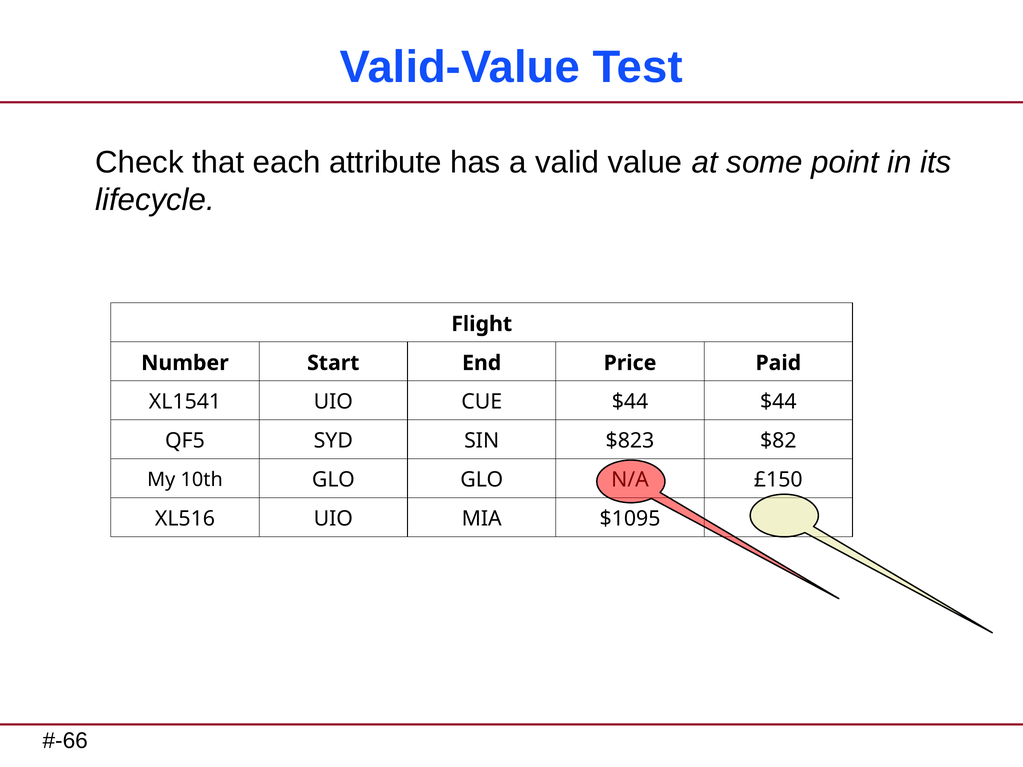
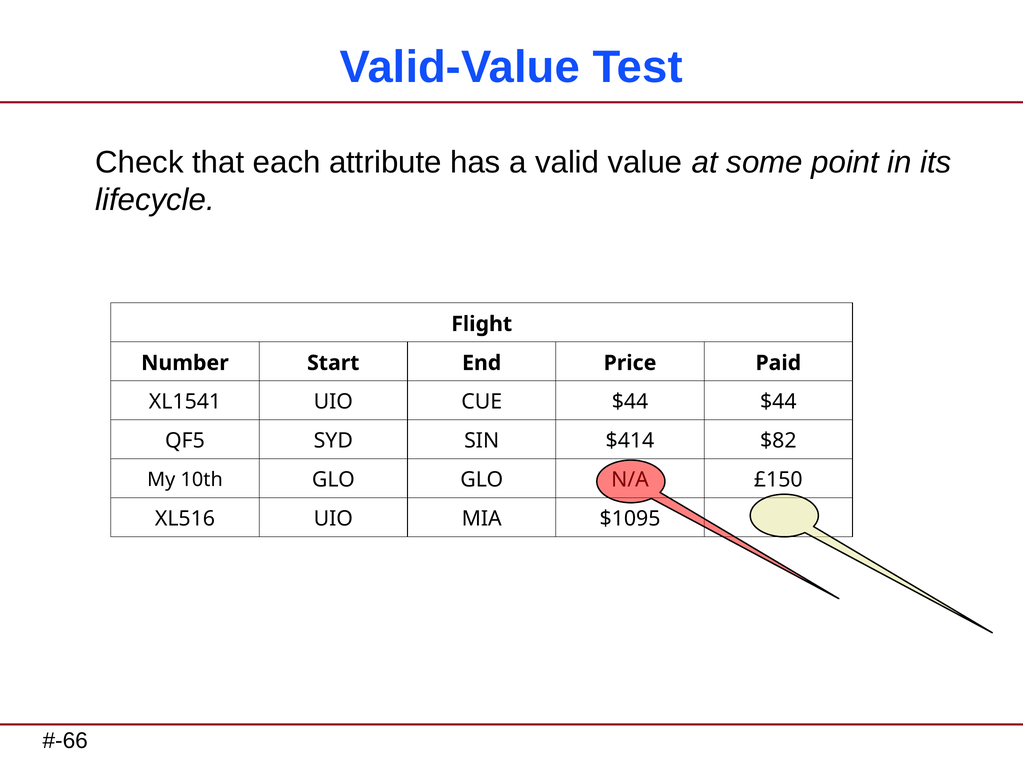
$823: $823 -> $414
